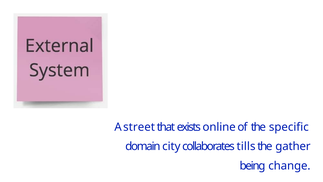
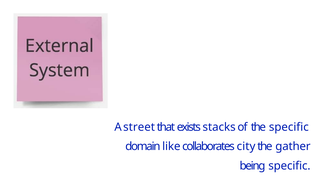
online: online -> stacks
city: city -> like
tills: tills -> city
being change: change -> specific
